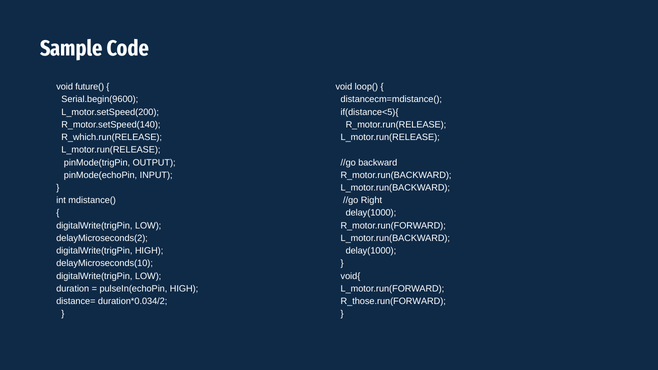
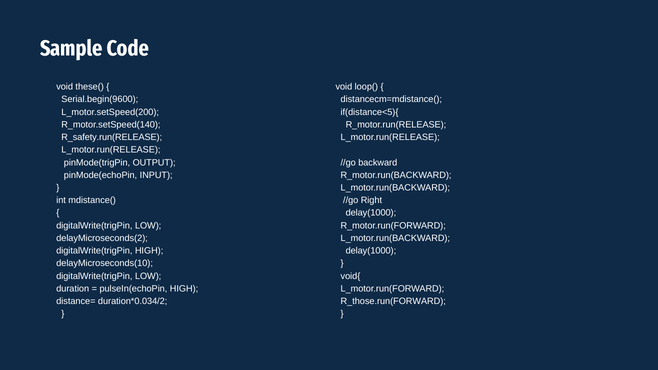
future(: future( -> these(
R_which.run(RELEASE: R_which.run(RELEASE -> R_safety.run(RELEASE
